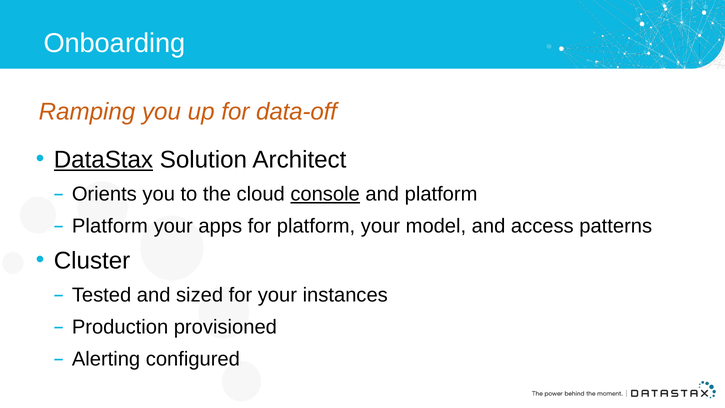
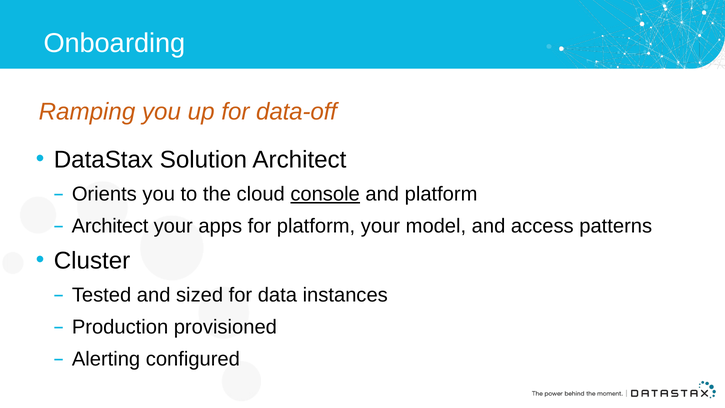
DataStax underline: present -> none
Platform at (110, 226): Platform -> Architect
for your: your -> data
